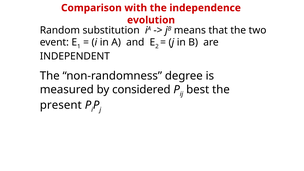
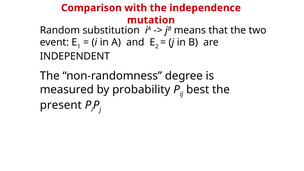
evolution: evolution -> mutation
considered: considered -> probability
